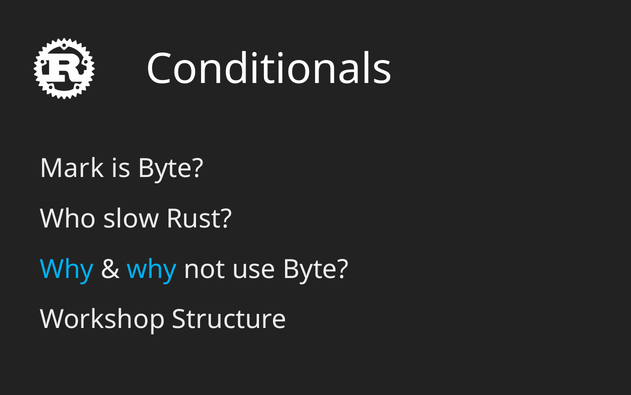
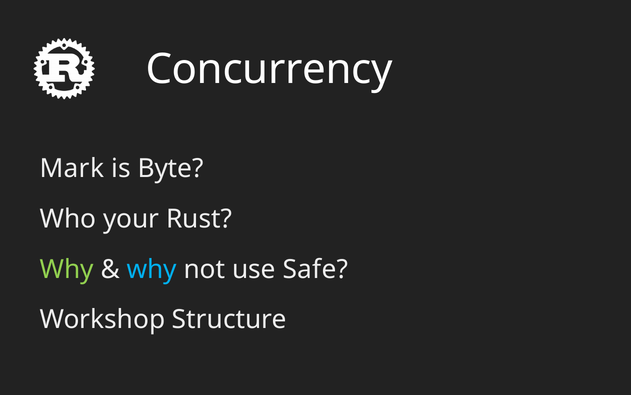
Conditionals: Conditionals -> Concurrency
slow: slow -> your
Why at (67, 269) colour: light blue -> light green
use Byte: Byte -> Safe
